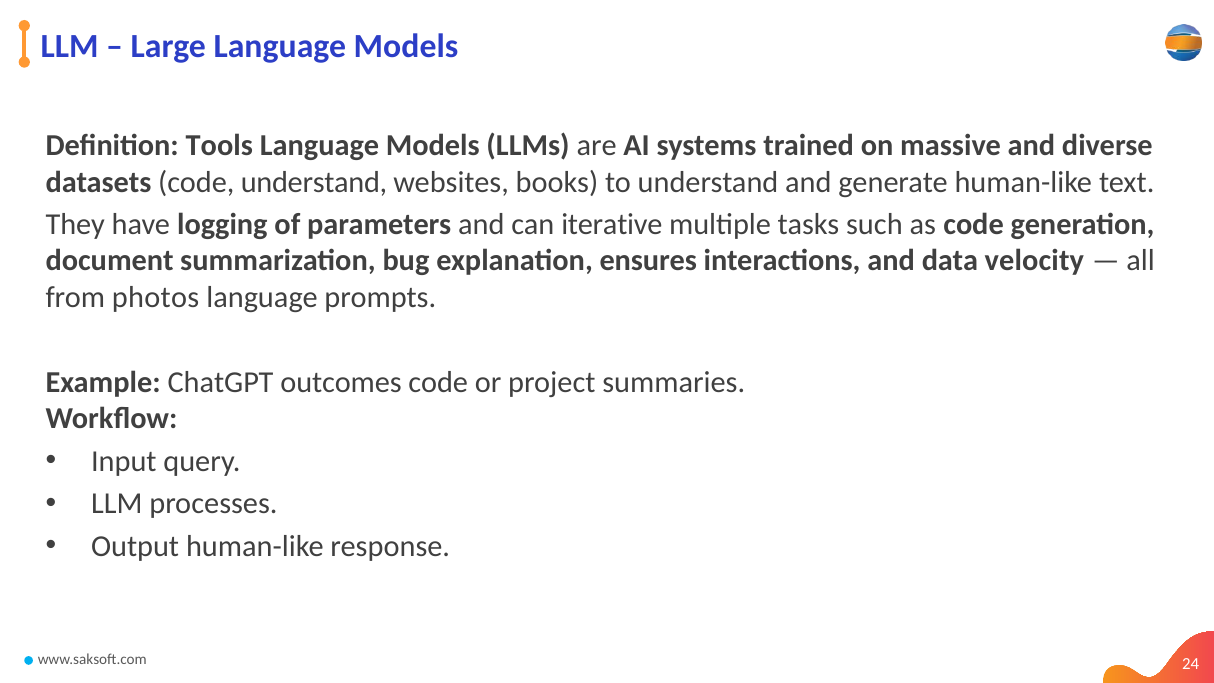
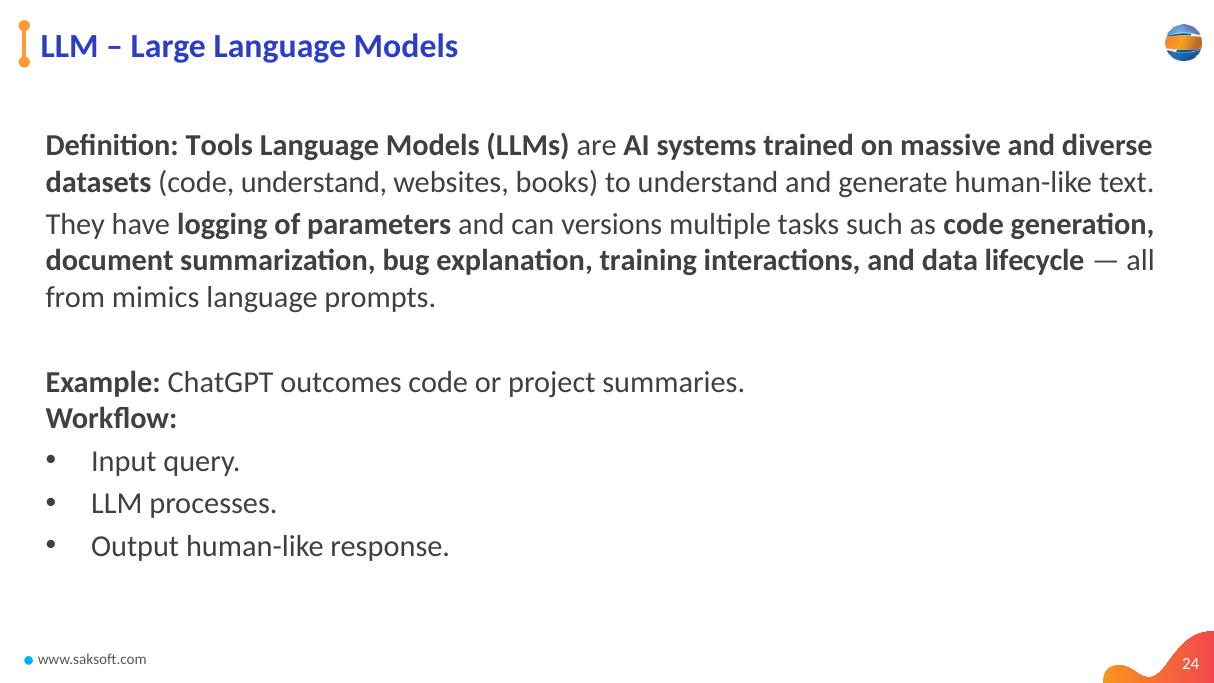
iterative: iterative -> versions
ensures: ensures -> training
velocity: velocity -> lifecycle
photos: photos -> mimics
